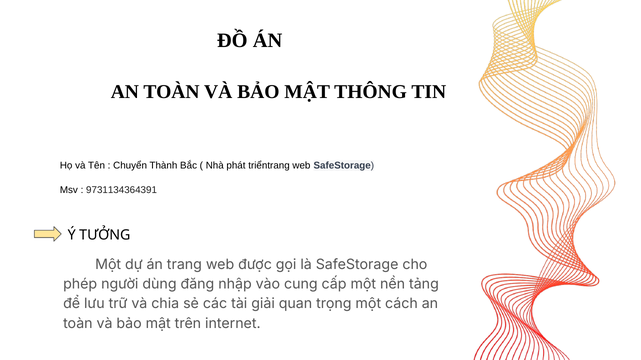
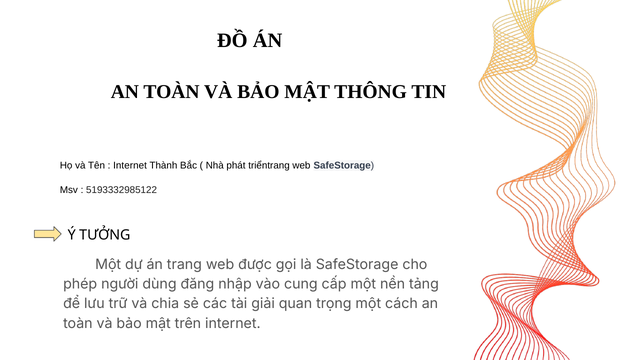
Chuyển at (130, 166): Chuyển -> Internet
9731134364391: 9731134364391 -> 5193332985122
